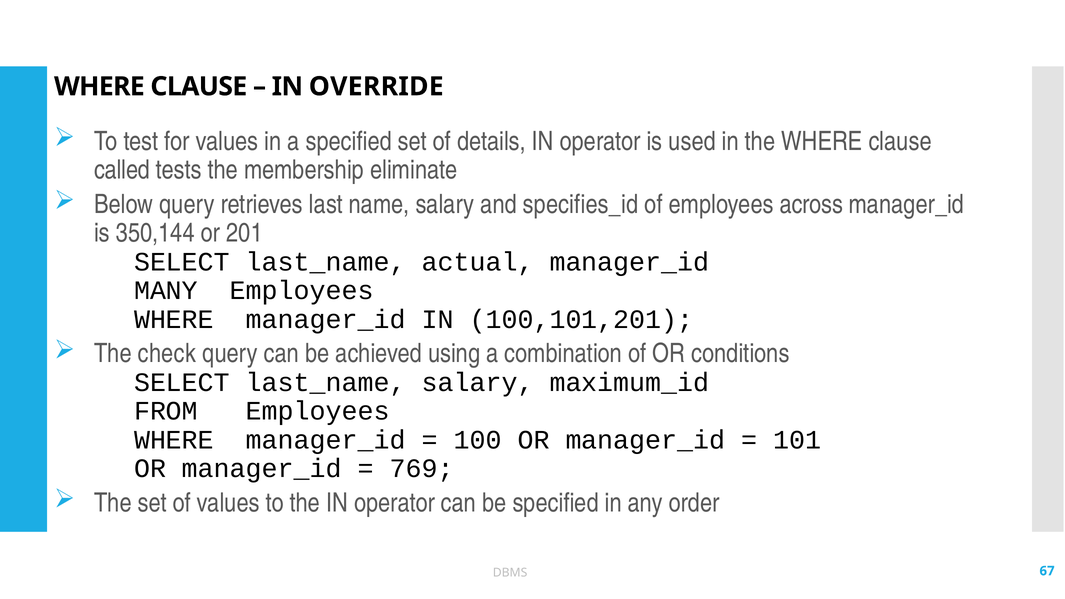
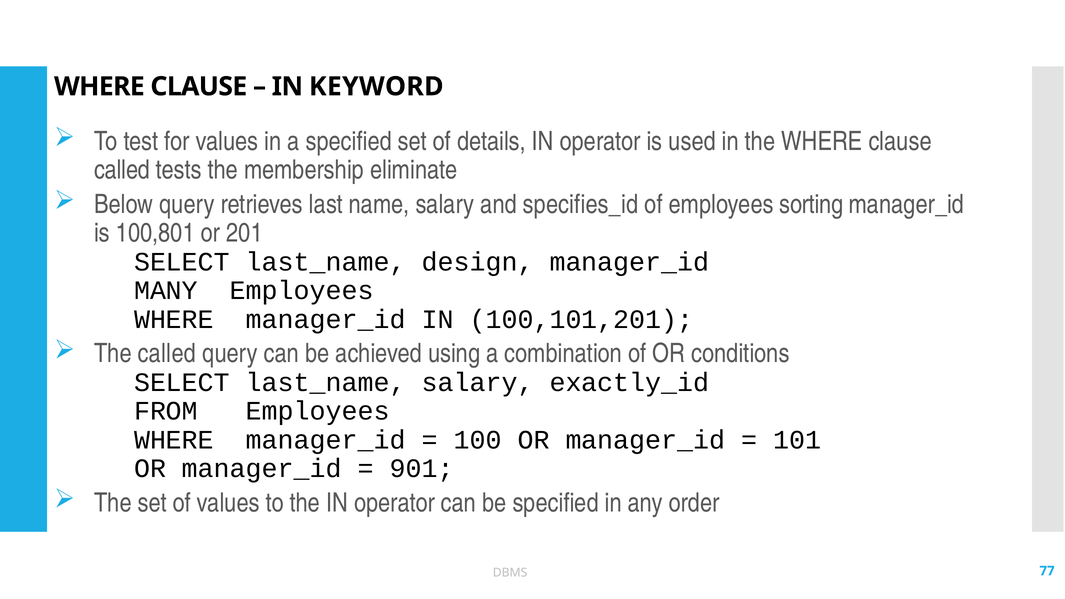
OVERRIDE: OVERRIDE -> KEYWORD
across: across -> sorting
350,144: 350,144 -> 100,801
actual: actual -> design
The check: check -> called
maximum_id: maximum_id -> exactly_id
769: 769 -> 901
67: 67 -> 77
